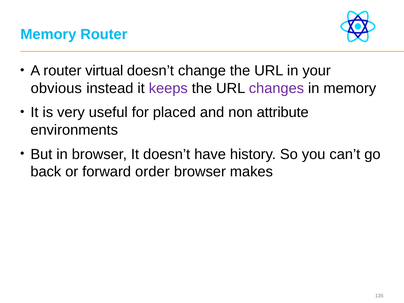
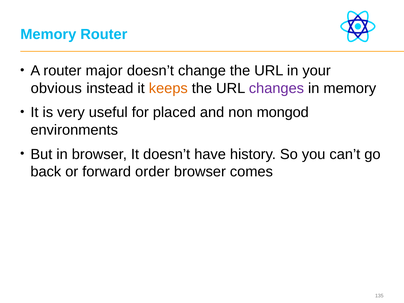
virtual: virtual -> major
keeps colour: purple -> orange
attribute: attribute -> mongod
makes: makes -> comes
